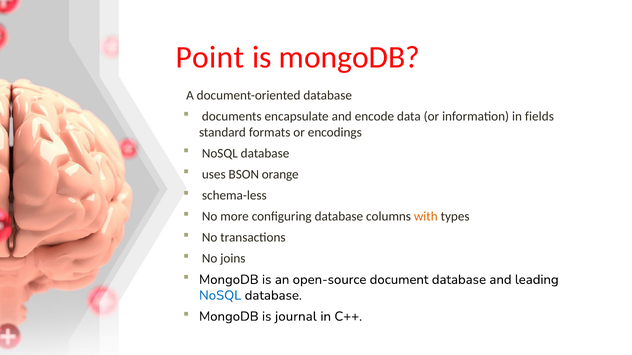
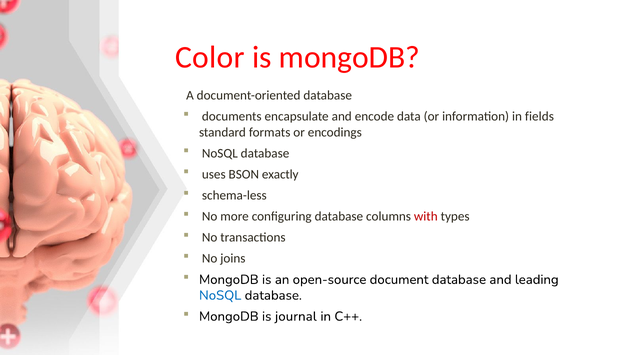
Point: Point -> Color
orange: orange -> exactly
with colour: orange -> red
